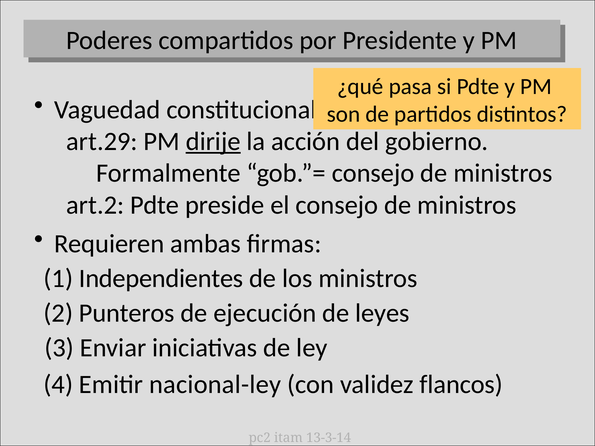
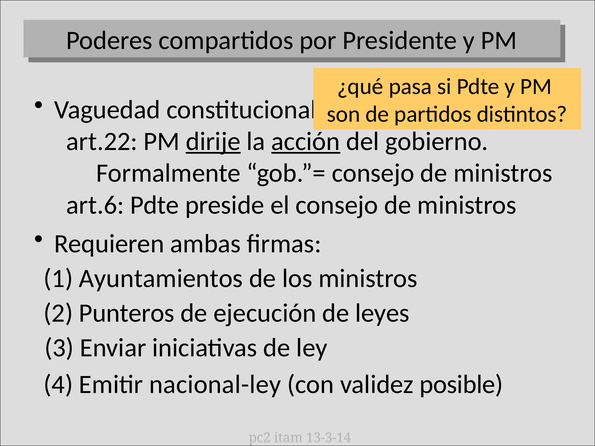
art.29: art.29 -> art.22
acción underline: none -> present
art.2: art.2 -> art.6
Independientes: Independientes -> Ayuntamientos
flancos: flancos -> posible
